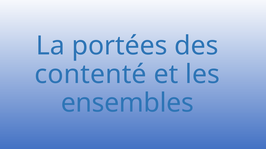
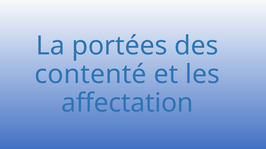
ensembles: ensembles -> affectation
